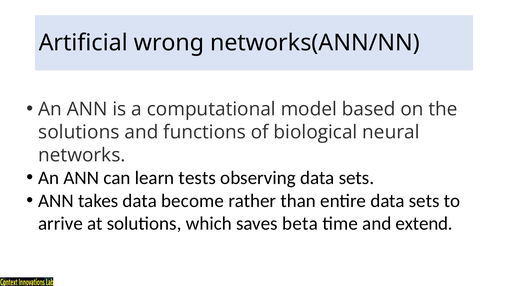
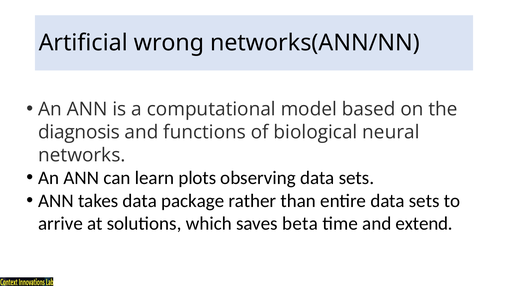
solutions at (79, 132): solutions -> diagnosis
tests: tests -> plots
become: become -> package
